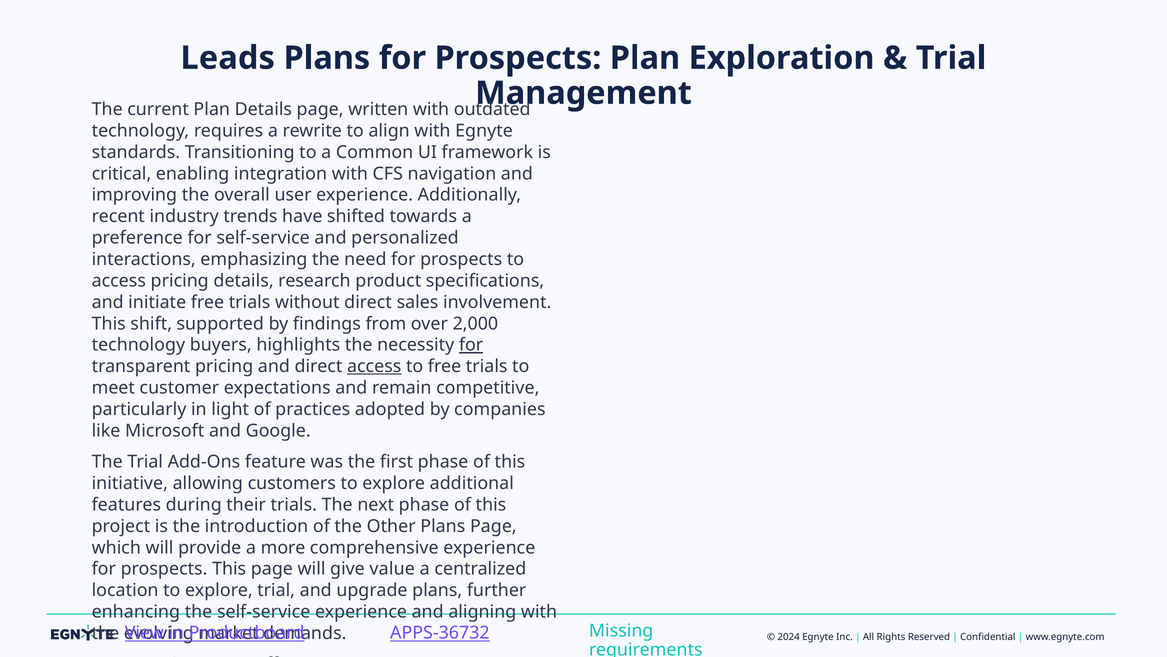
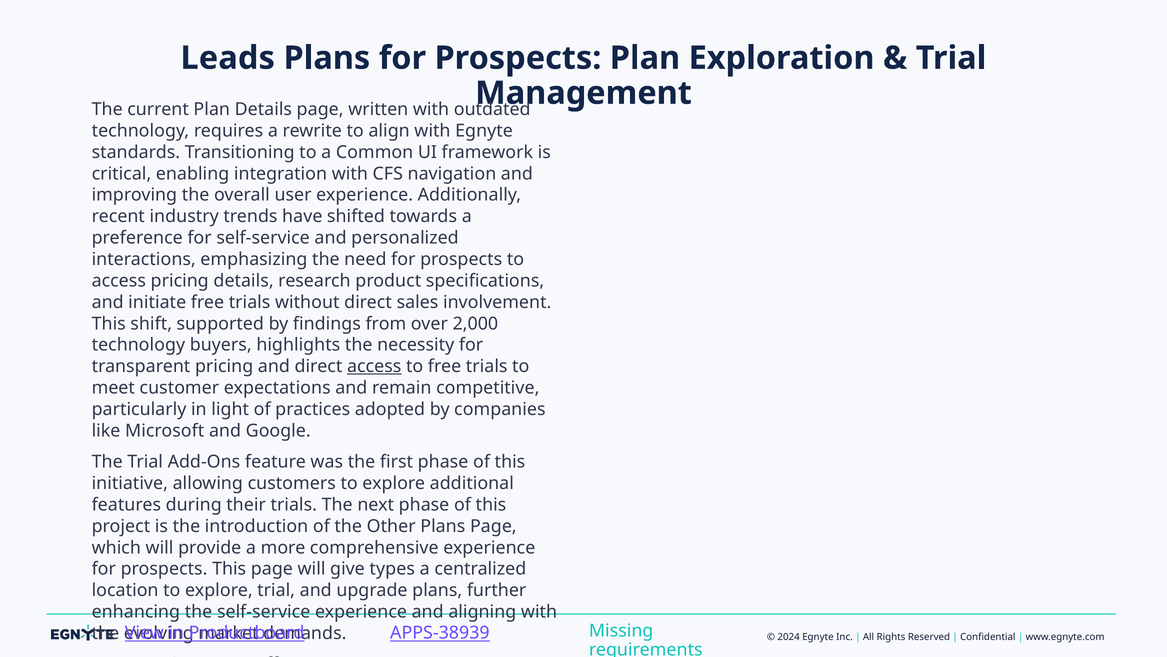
for at (471, 345) underline: present -> none
value: value -> types
APPS-36732: APPS-36732 -> APPS-38939
